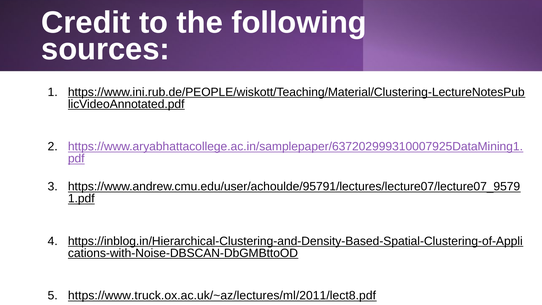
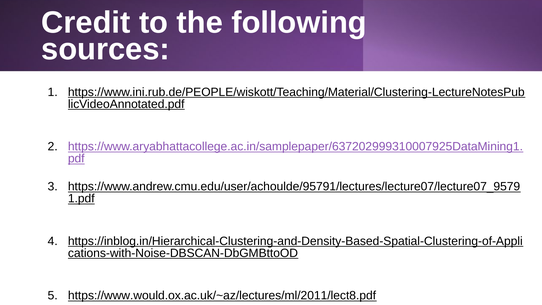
https://www.truck.ox.ac.uk/~az/lectures/ml/2011/lect8.pdf: https://www.truck.ox.ac.uk/~az/lectures/ml/2011/lect8.pdf -> https://www.would.ox.ac.uk/~az/lectures/ml/2011/lect8.pdf
